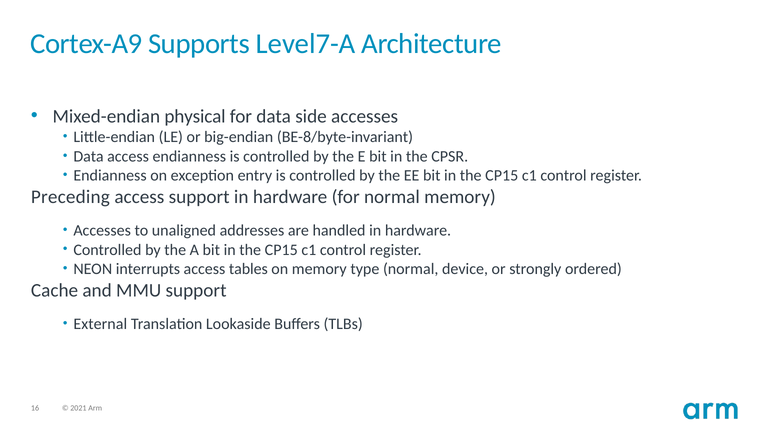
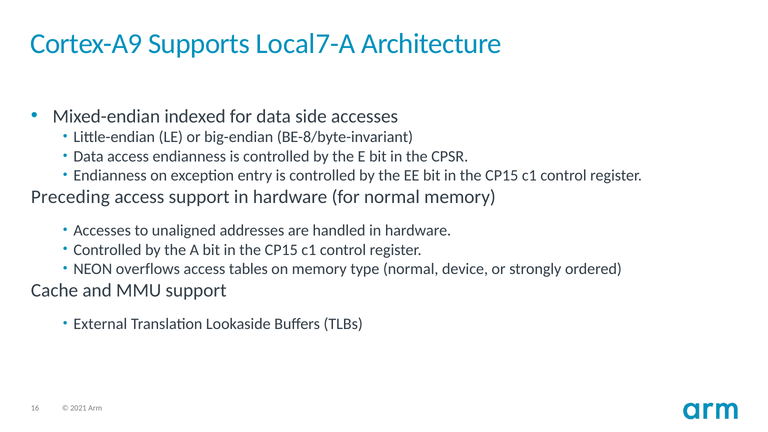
Level7-A: Level7-A -> Local7-A
physical: physical -> indexed
interrupts: interrupts -> overflows
